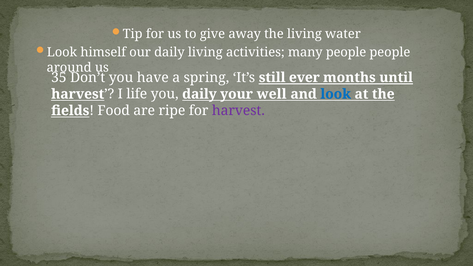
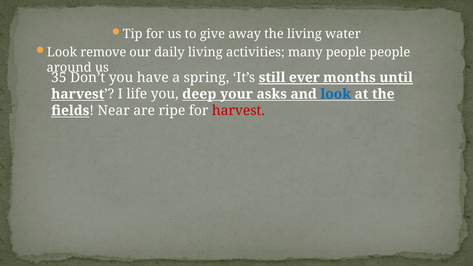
himself: himself -> remove
you daily: daily -> deep
well: well -> asks
Food: Food -> Near
harvest at (238, 111) colour: purple -> red
